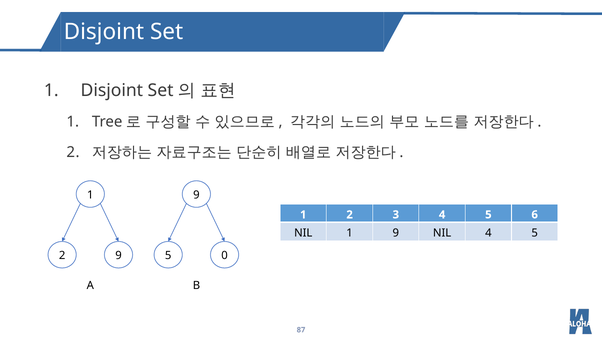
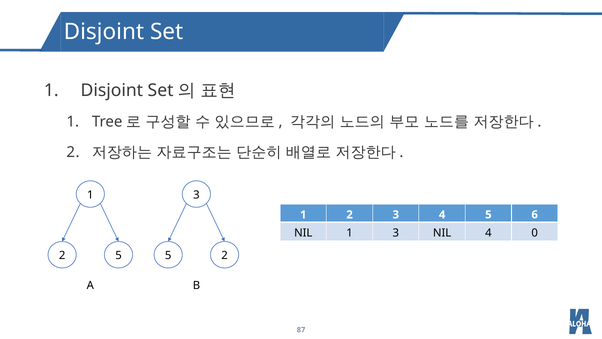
9 at (196, 195): 9 -> 3
NIL 1 9: 9 -> 3
NIL 4 5: 5 -> 0
2 9: 9 -> 5
5 0: 0 -> 2
